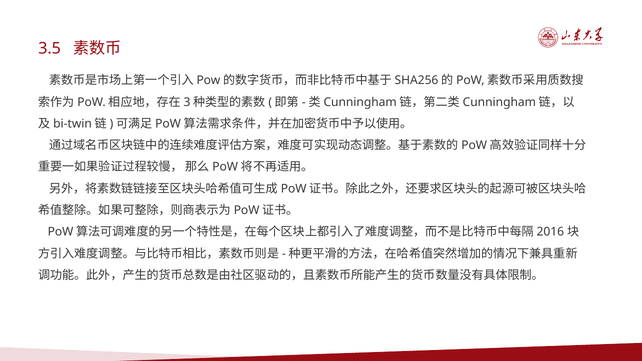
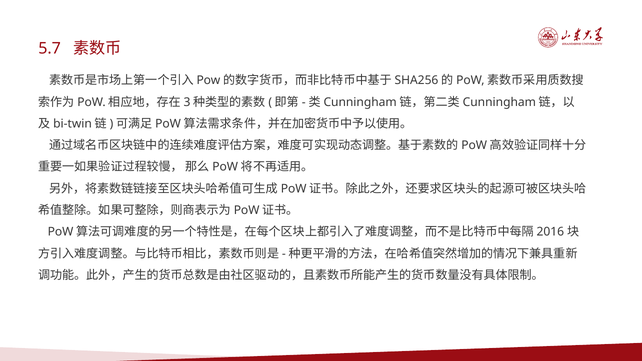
3.5: 3.5 -> 5.7
